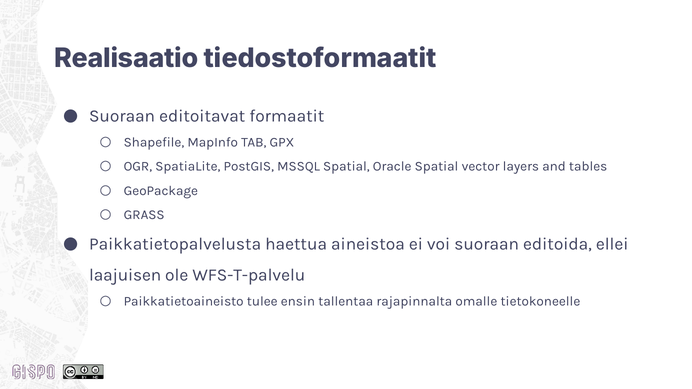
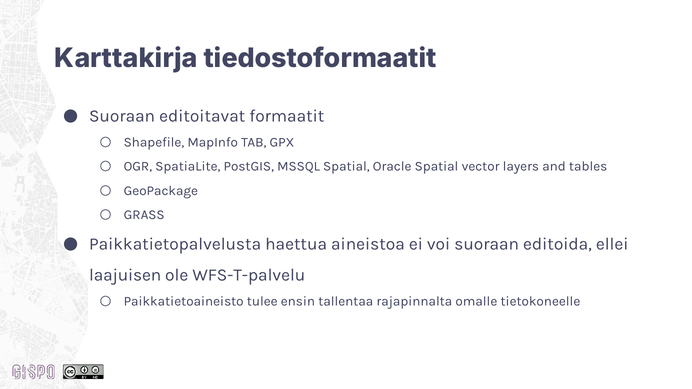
Realisaatio: Realisaatio -> Karttakirja
